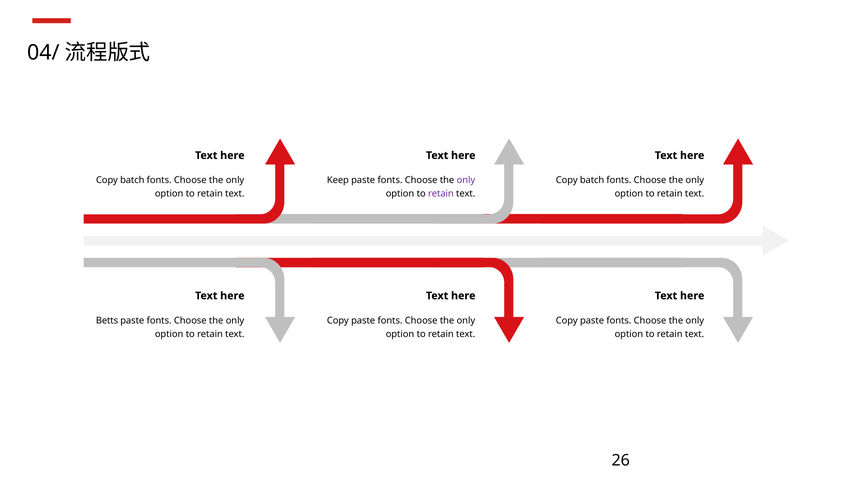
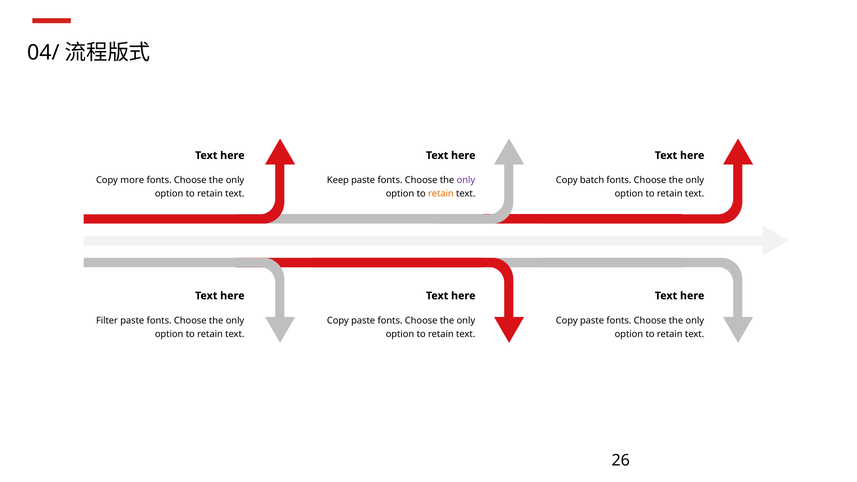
batch at (132, 180): batch -> more
retain at (441, 194) colour: purple -> orange
Betts: Betts -> Filter
